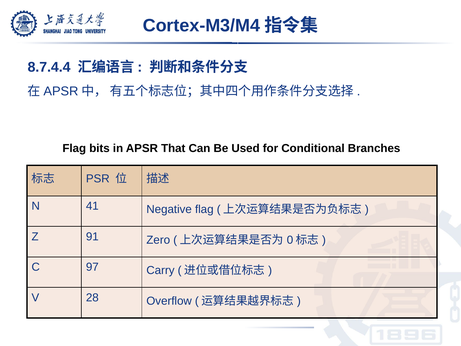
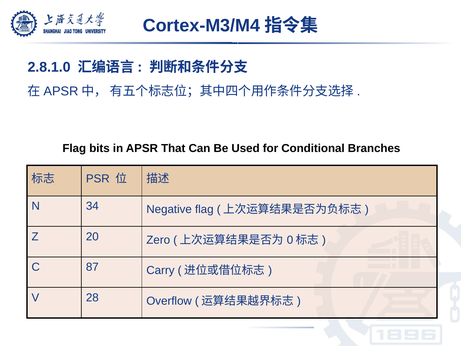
8.7.4.4: 8.7.4.4 -> 2.8.1.0
41: 41 -> 34
91: 91 -> 20
97: 97 -> 87
